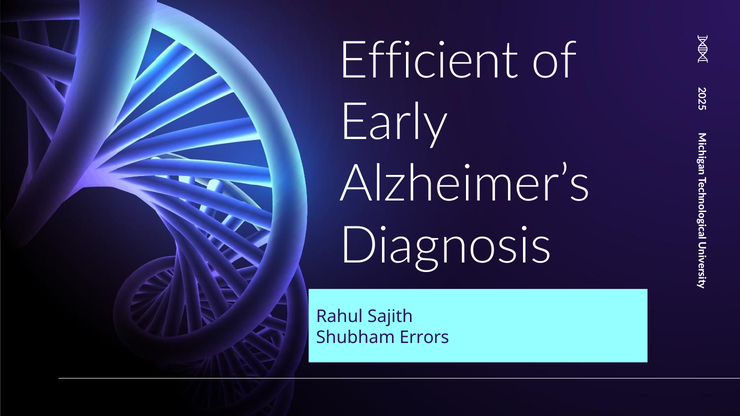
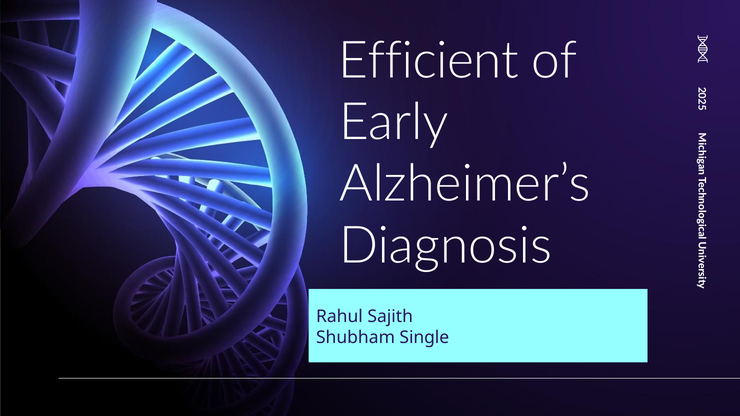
Errors: Errors -> Single
